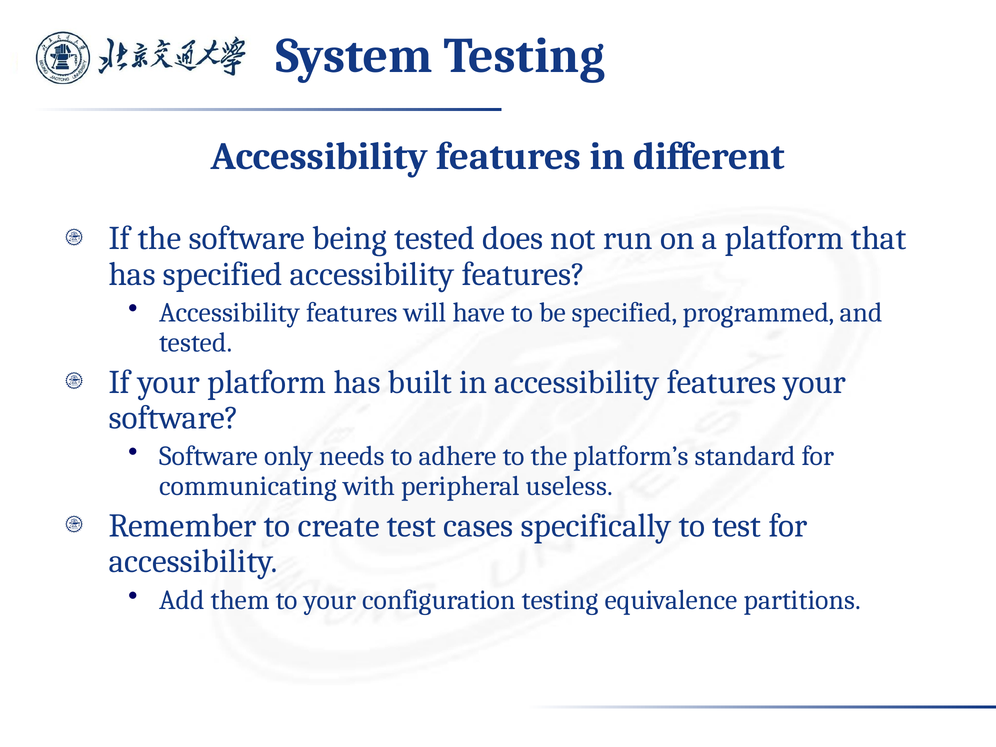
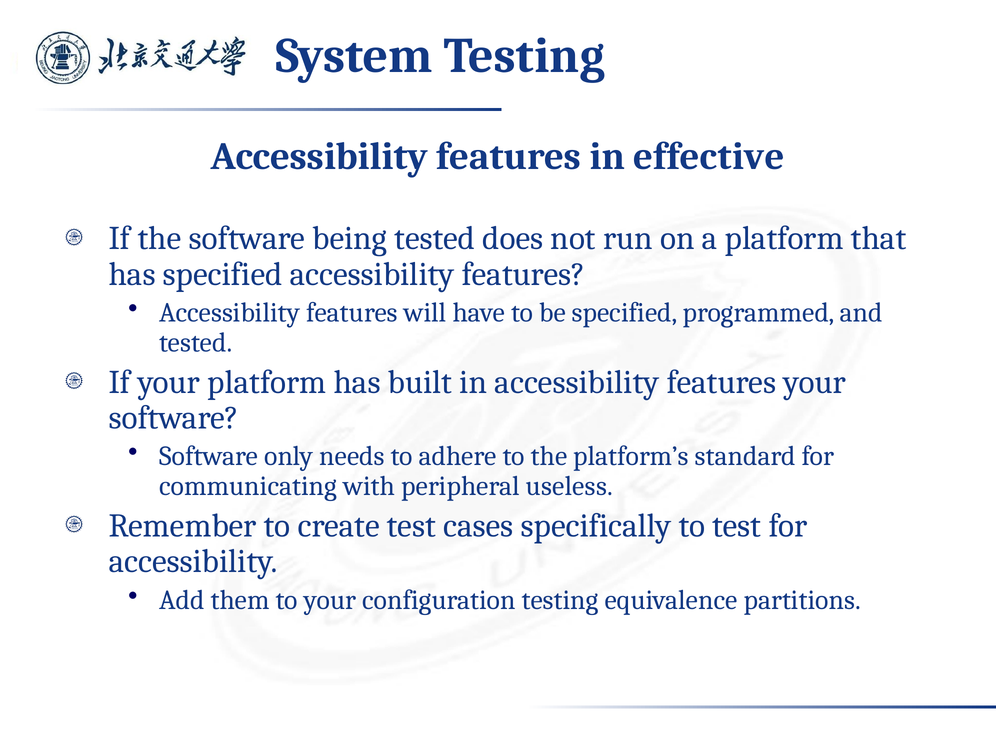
different: different -> effective
